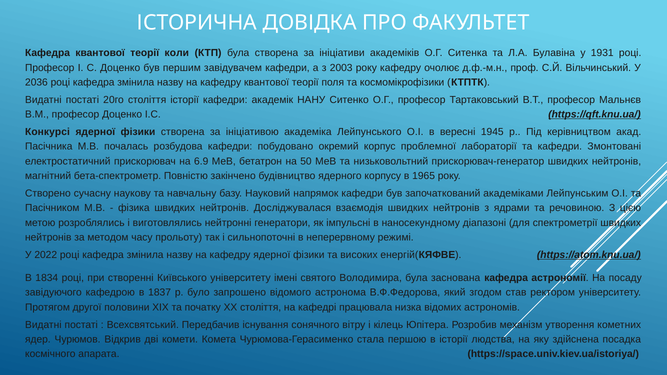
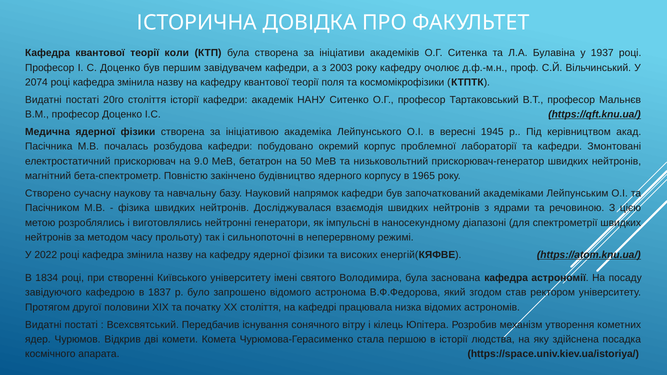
1931: 1931 -> 1937
2036: 2036 -> 2074
Конкурсі: Конкурсі -> Медична
6.9: 6.9 -> 9.0
